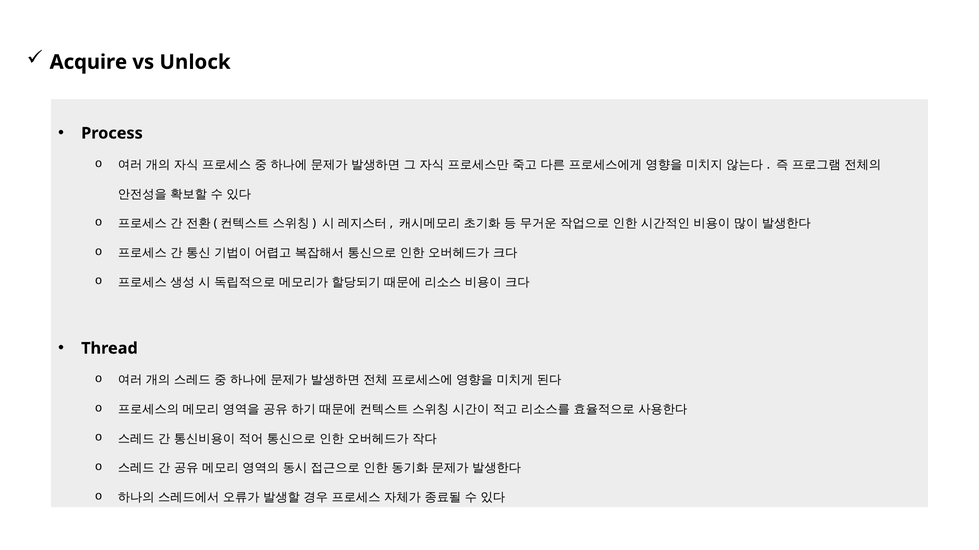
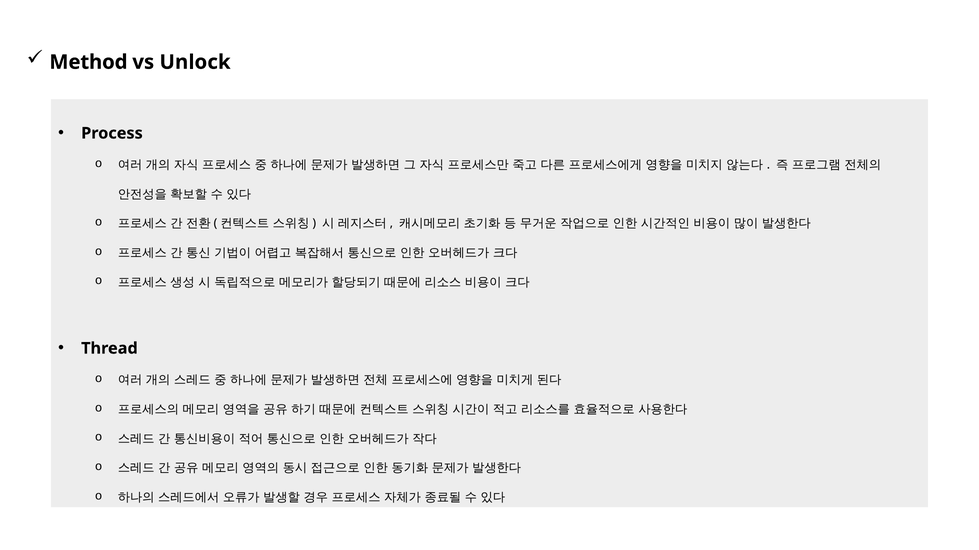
Acquire: Acquire -> Method
